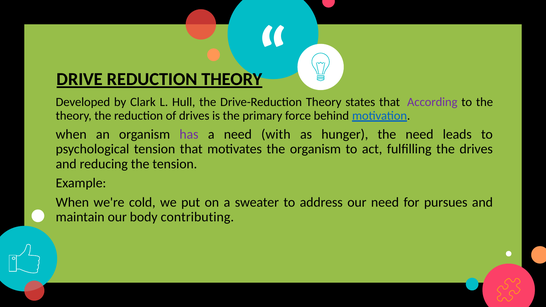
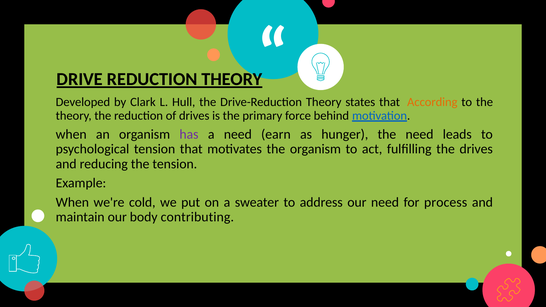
According colour: purple -> orange
with: with -> earn
pursues: pursues -> process
